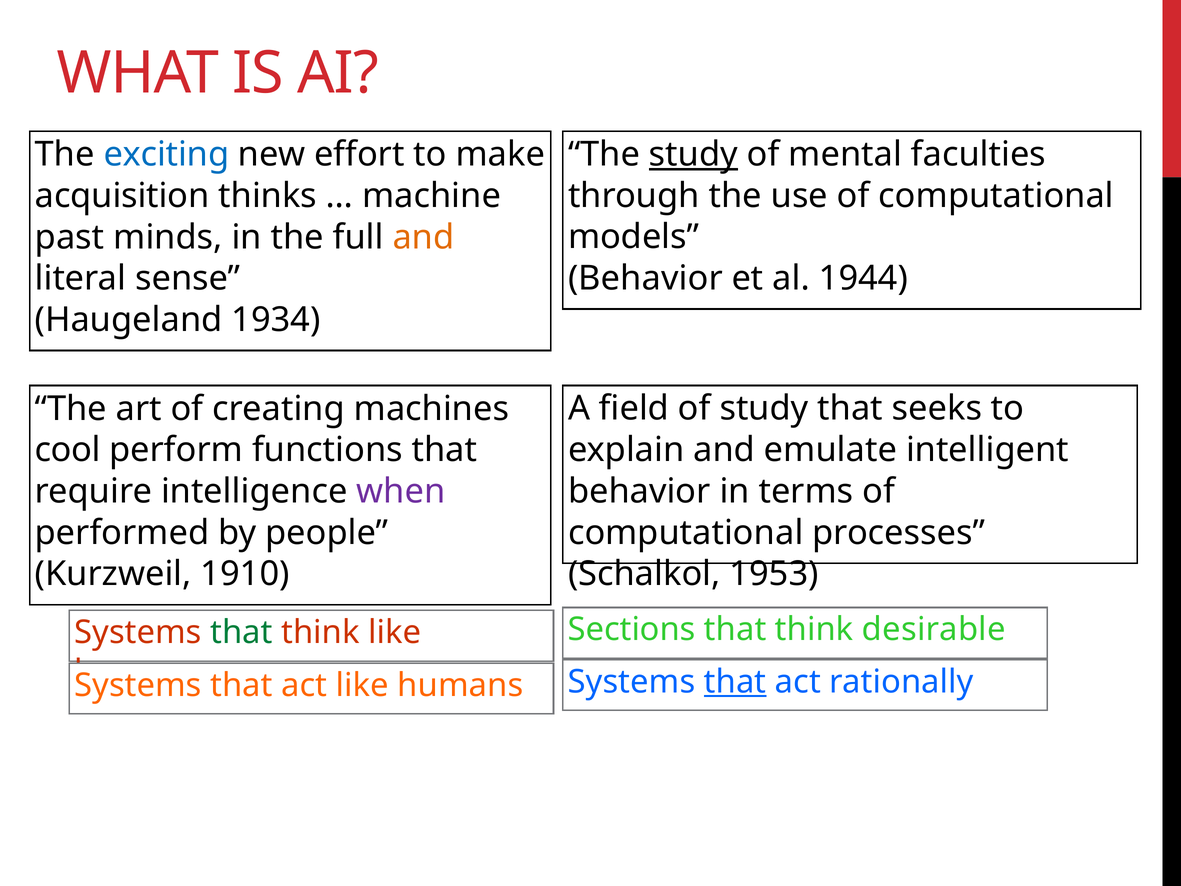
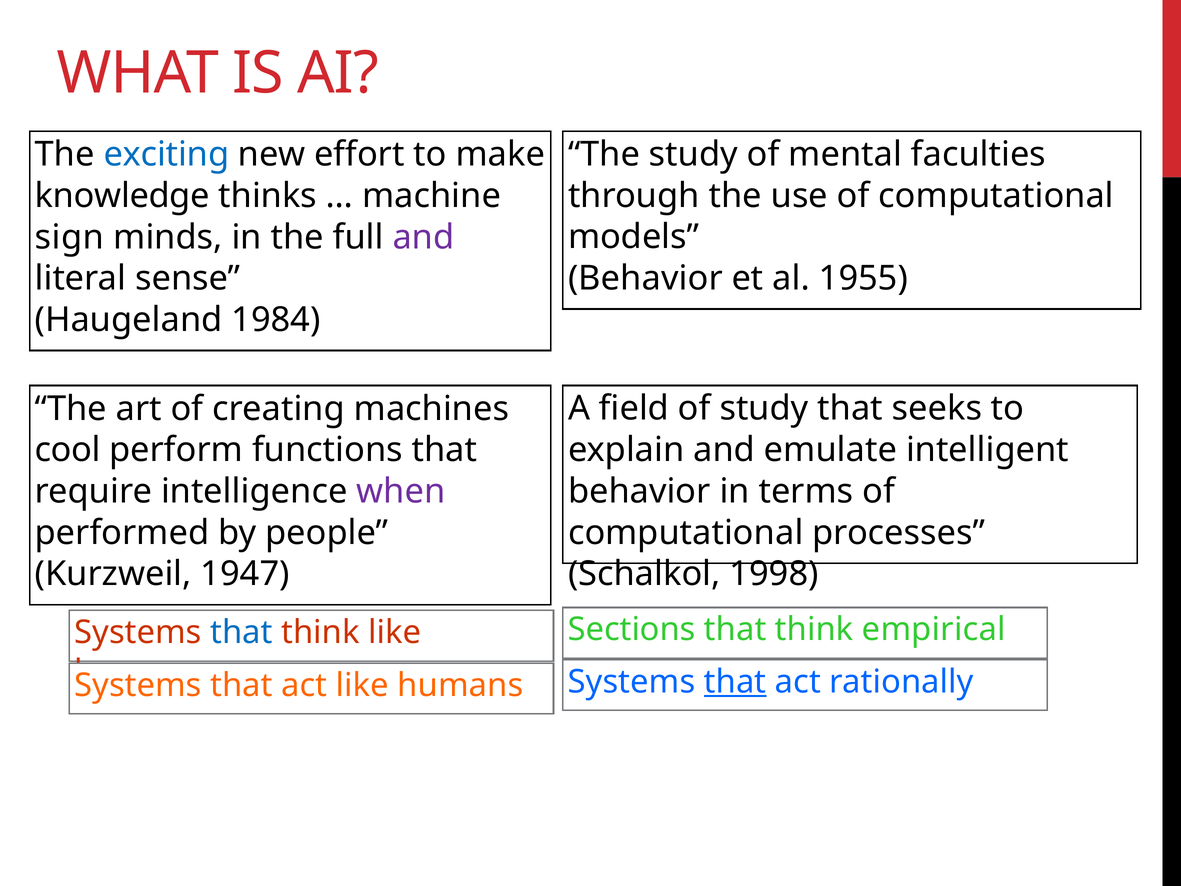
study at (693, 154) underline: present -> none
acquisition: acquisition -> knowledge
past: past -> sign
and at (423, 237) colour: orange -> purple
1944: 1944 -> 1955
1934: 1934 -> 1984
1910: 1910 -> 1947
1953: 1953 -> 1998
desirable: desirable -> empirical
that at (241, 632) colour: green -> blue
